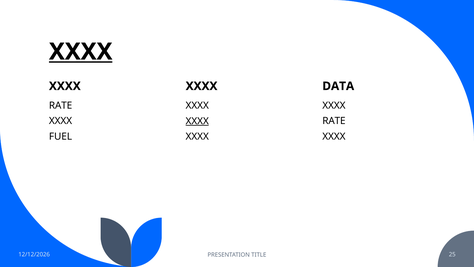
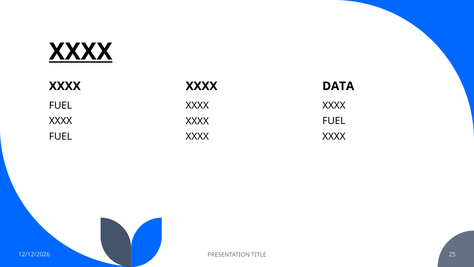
RATE at (61, 105): RATE -> FUEL
RATE at (334, 121): RATE -> FUEL
XXXX at (197, 121) underline: present -> none
